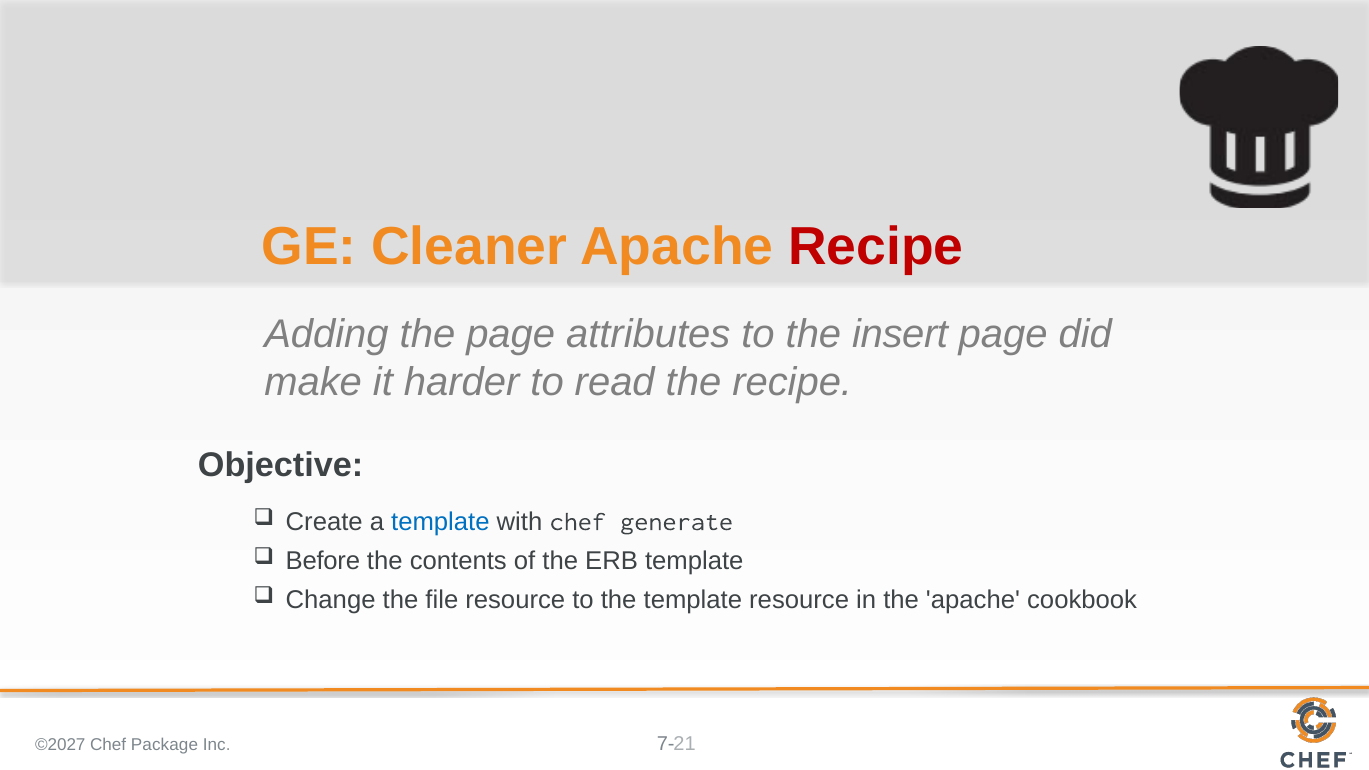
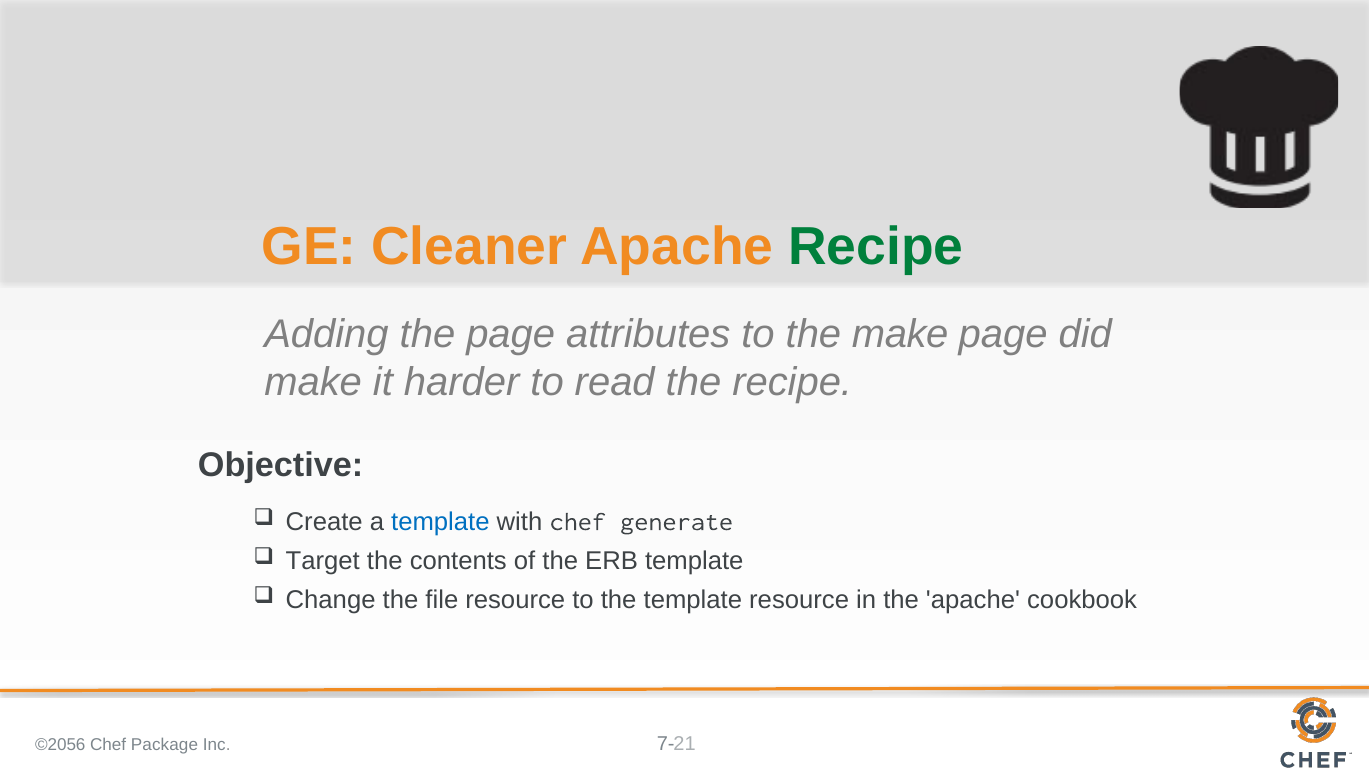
Recipe at (876, 246) colour: red -> green
the insert: insert -> make
Before: Before -> Target
©2027: ©2027 -> ©2056
